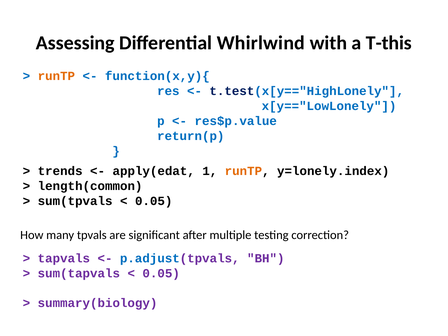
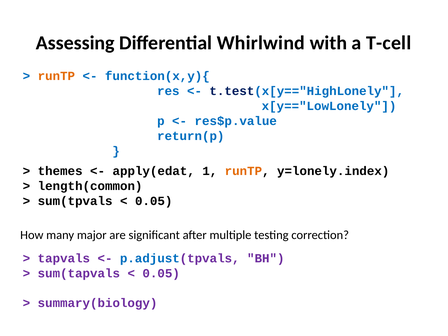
T-this: T-this -> T-cell
trends: trends -> themes
tpvals: tpvals -> major
